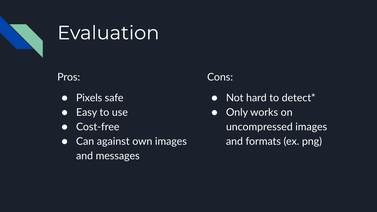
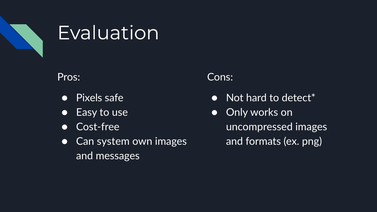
against: against -> system
